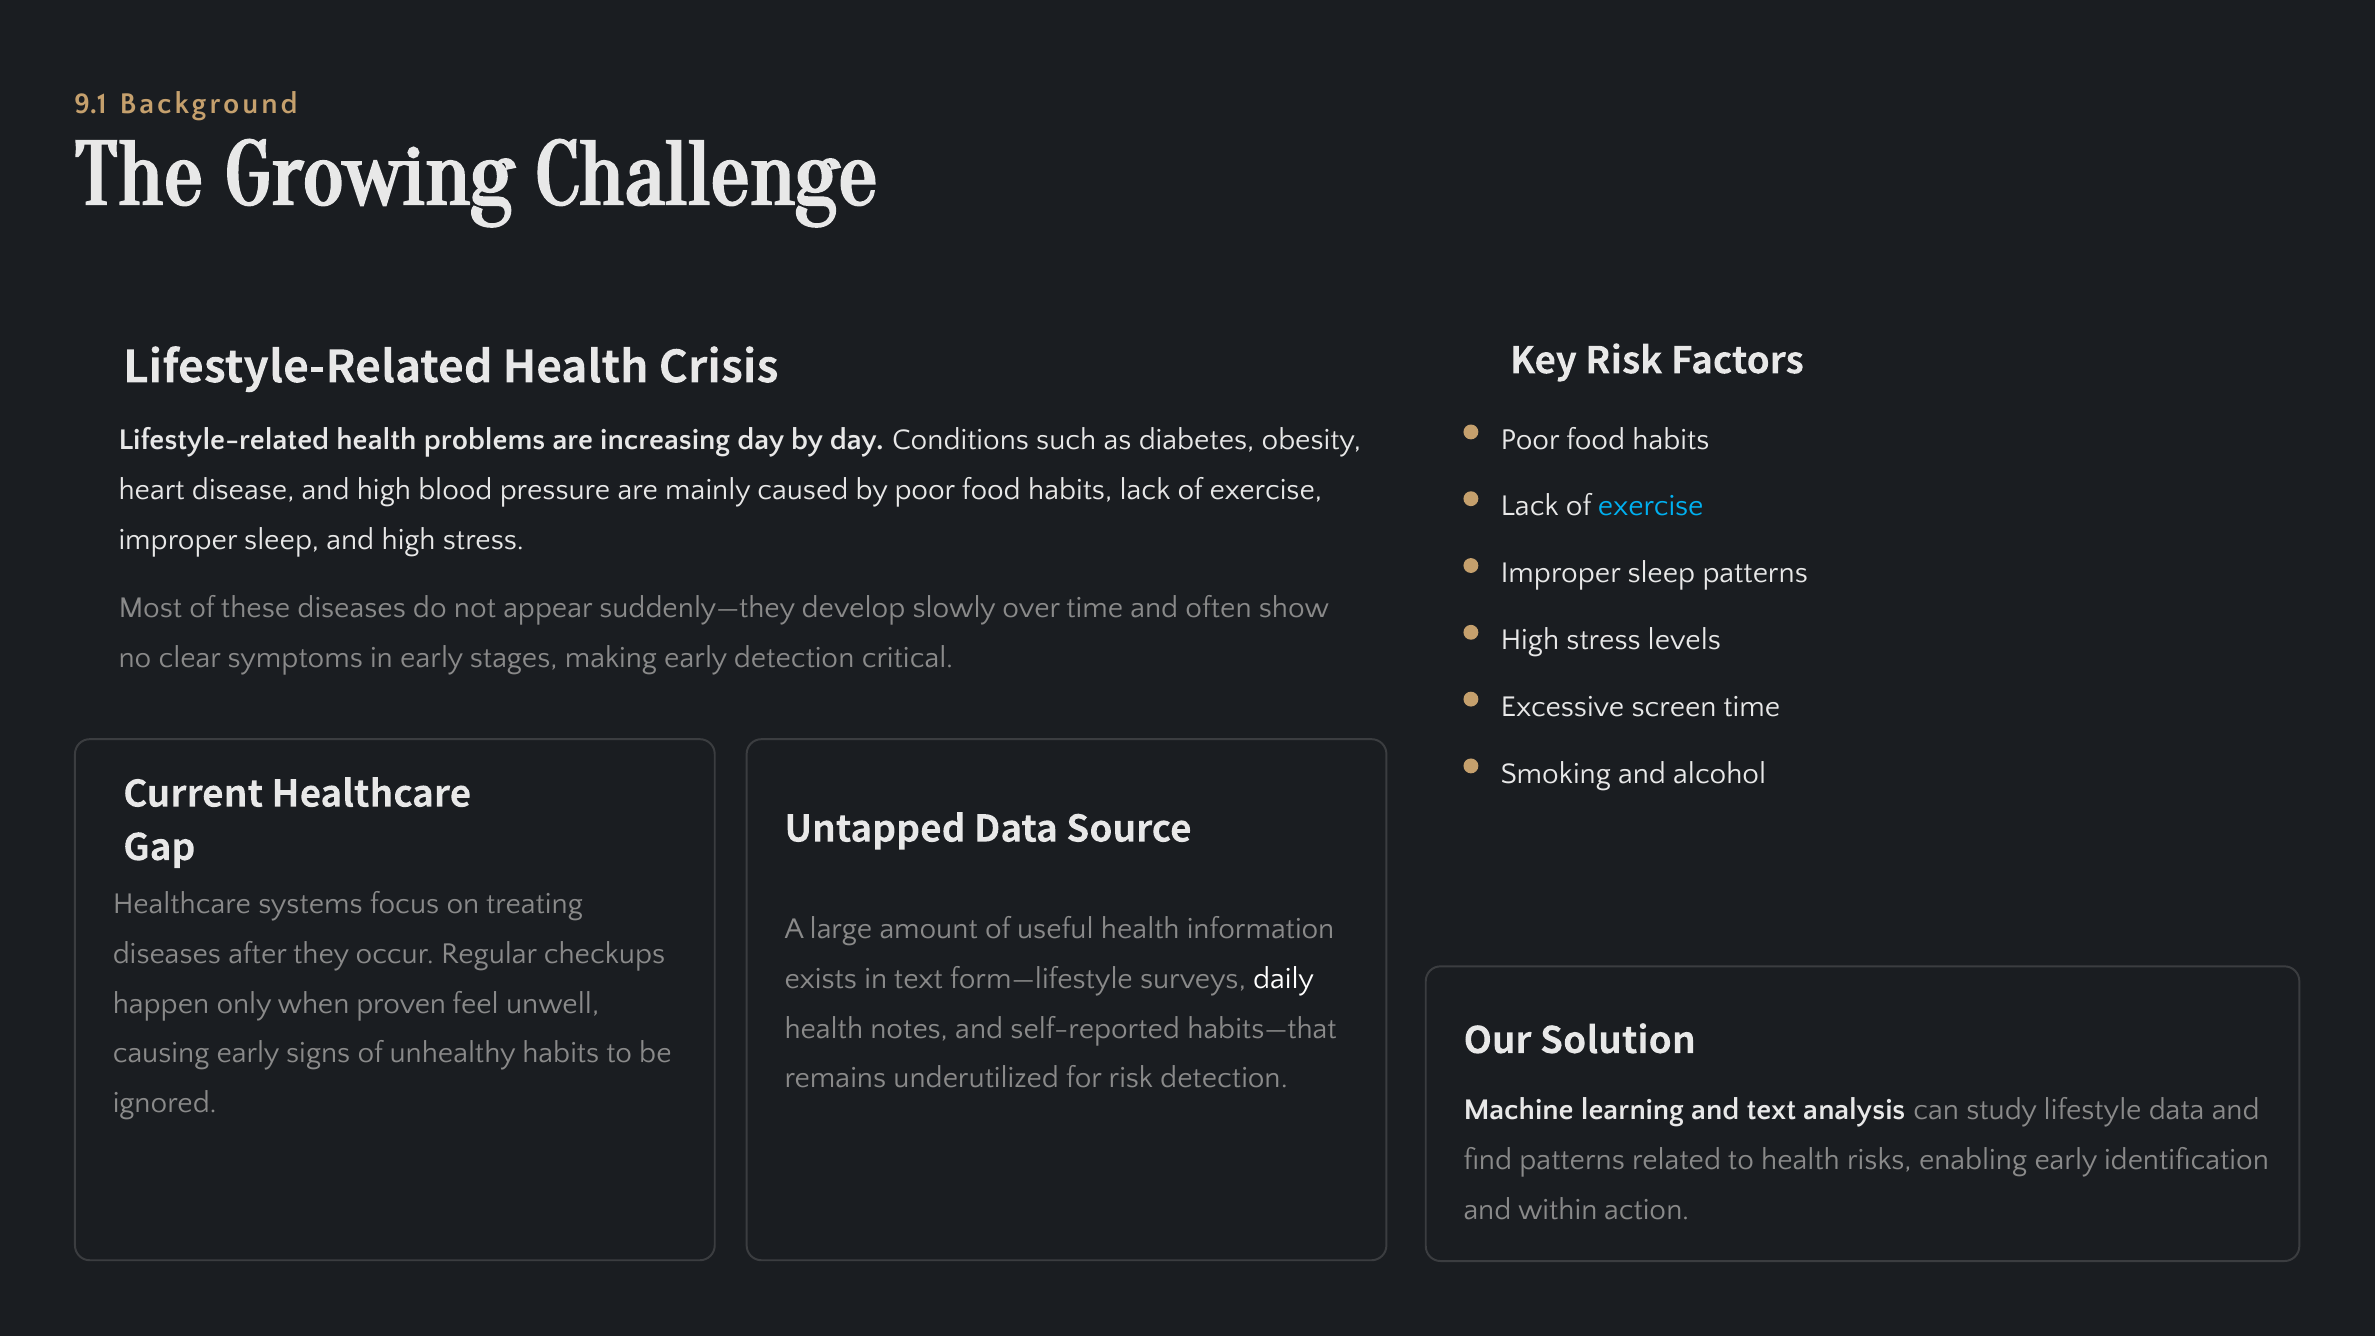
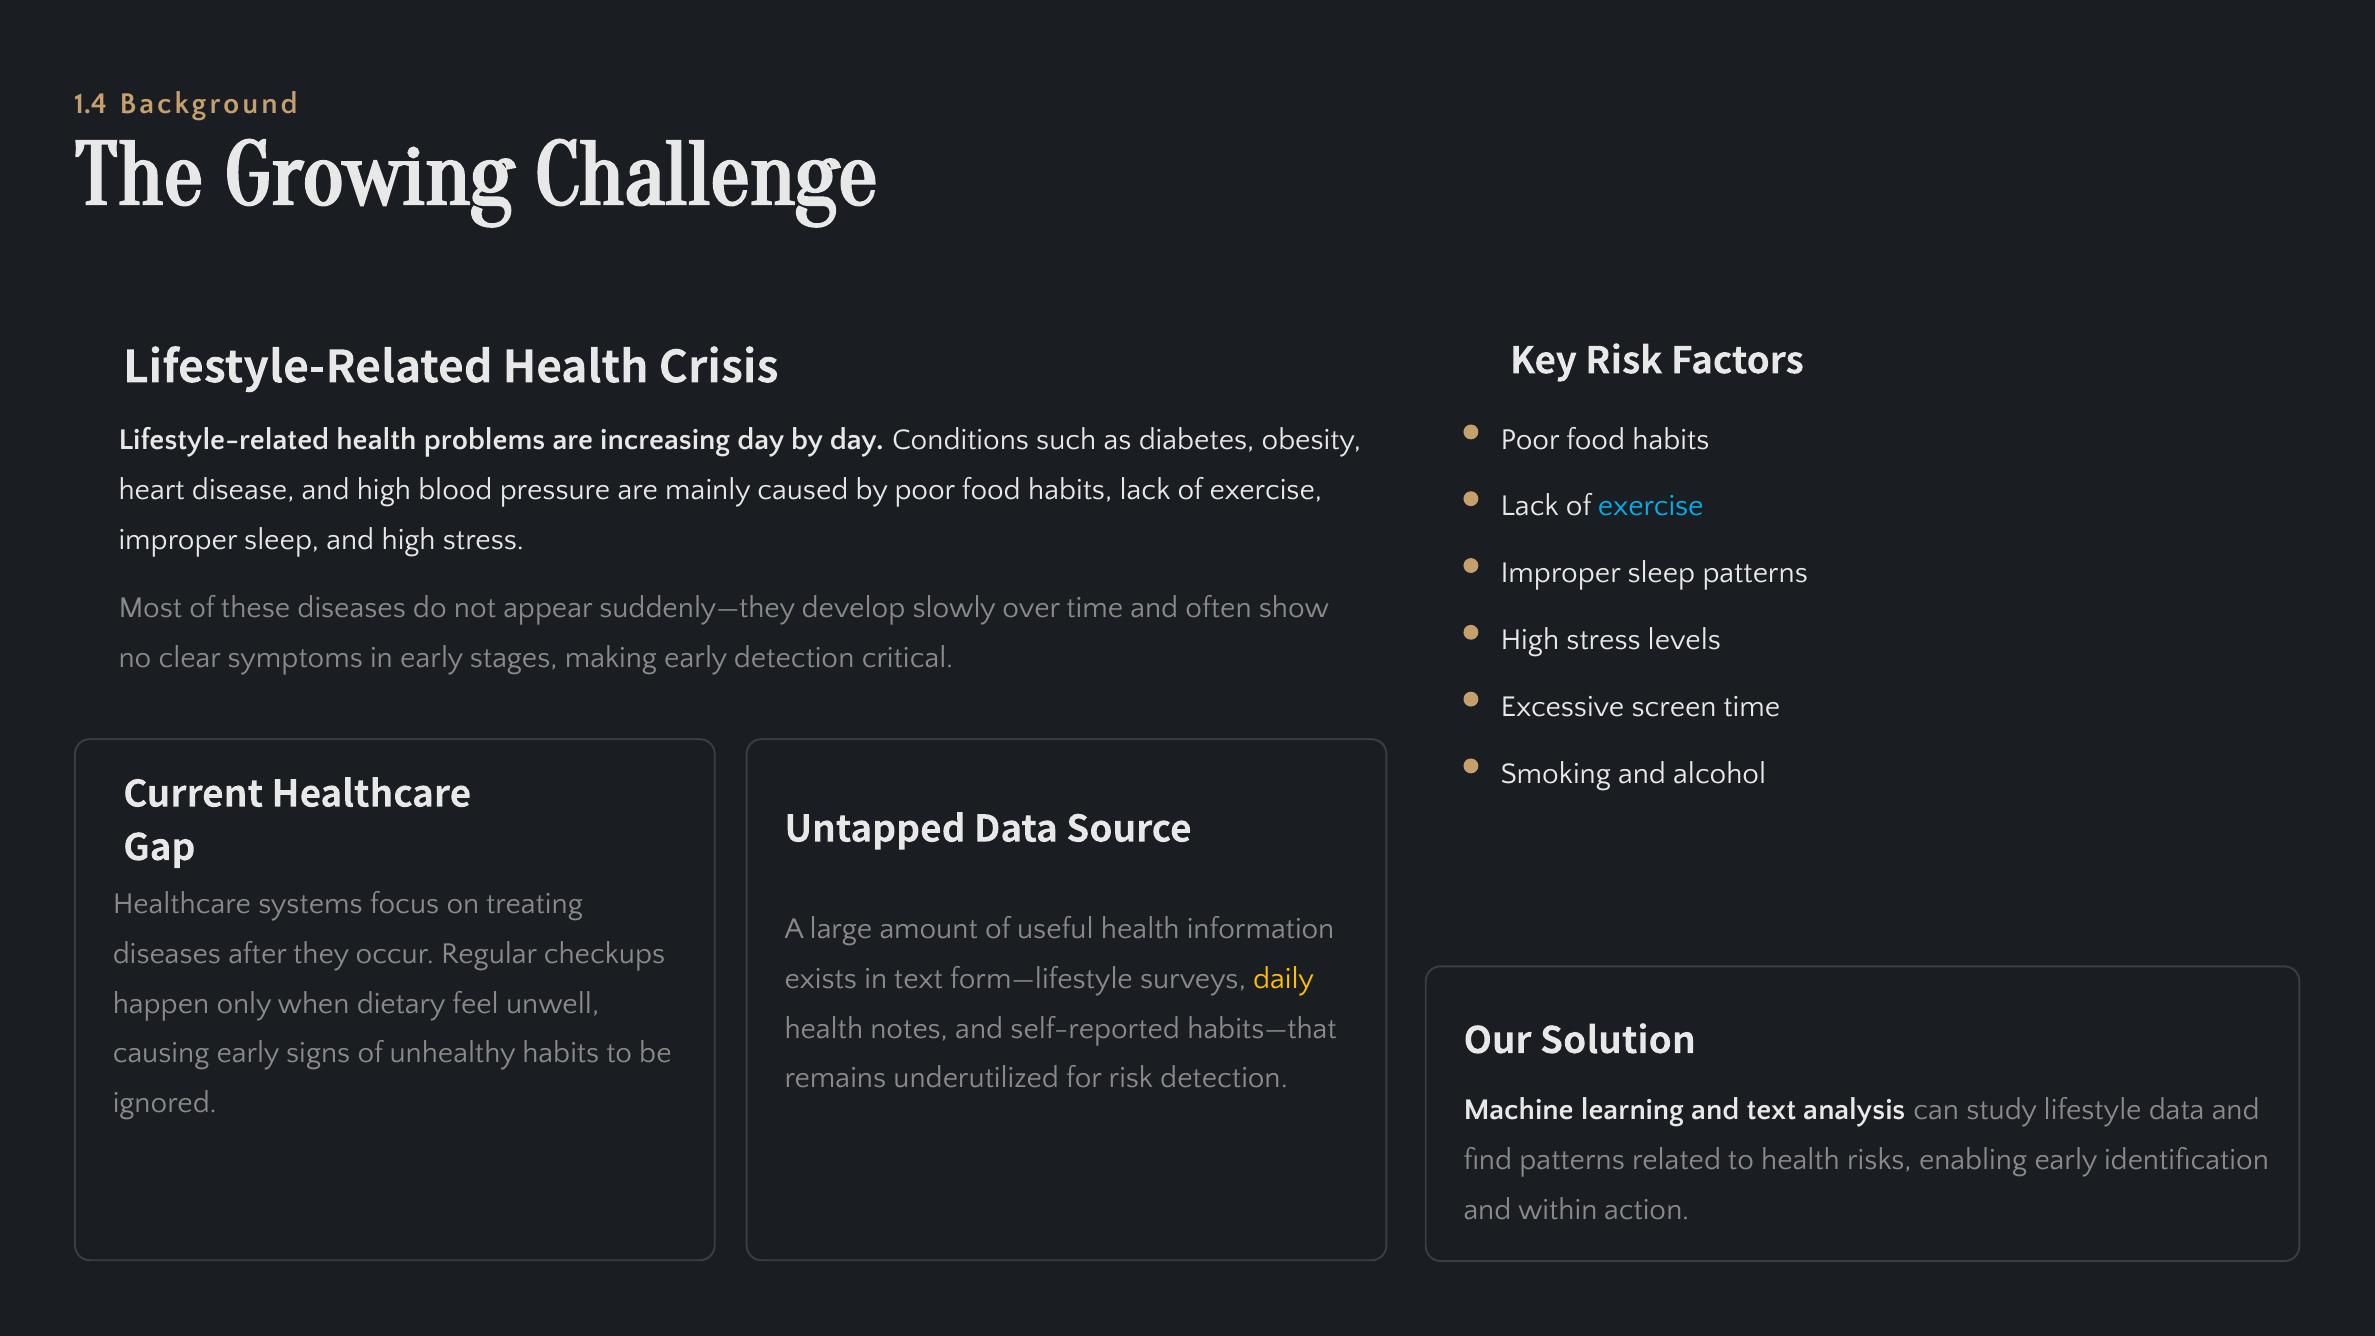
9.1: 9.1 -> 1.4
daily colour: white -> yellow
proven: proven -> dietary
